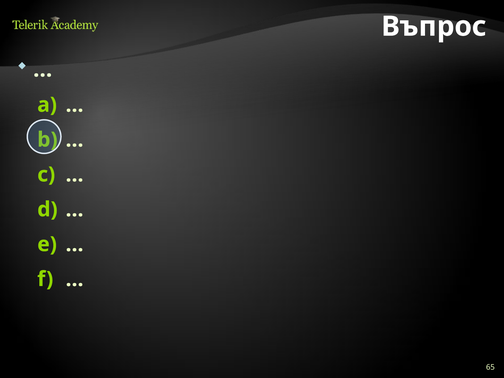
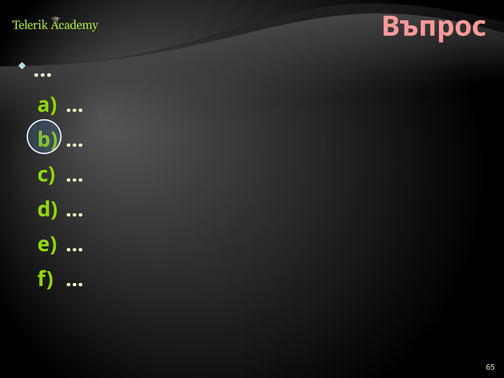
Въпрос colour: white -> pink
